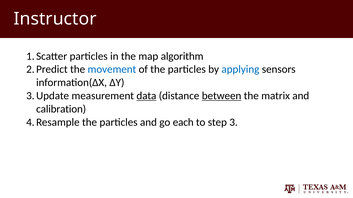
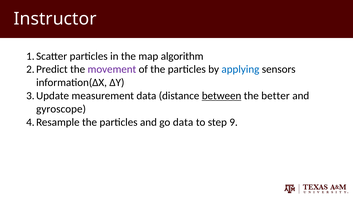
movement colour: blue -> purple
data at (146, 96) underline: present -> none
matrix: matrix -> better
calibration: calibration -> gyroscope
go each: each -> data
3: 3 -> 9
